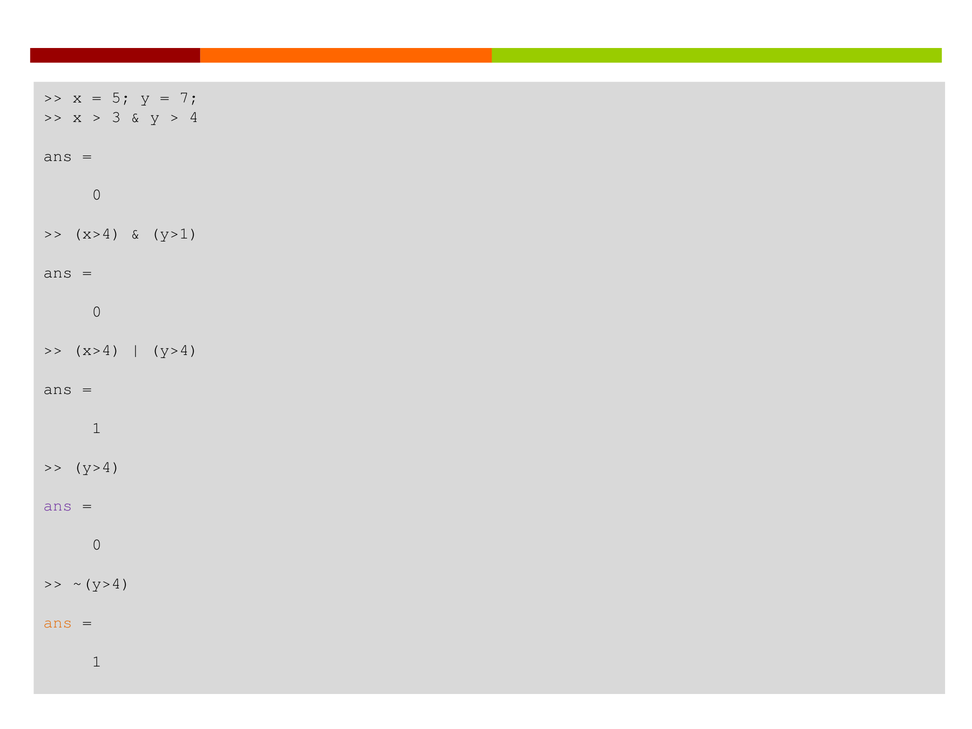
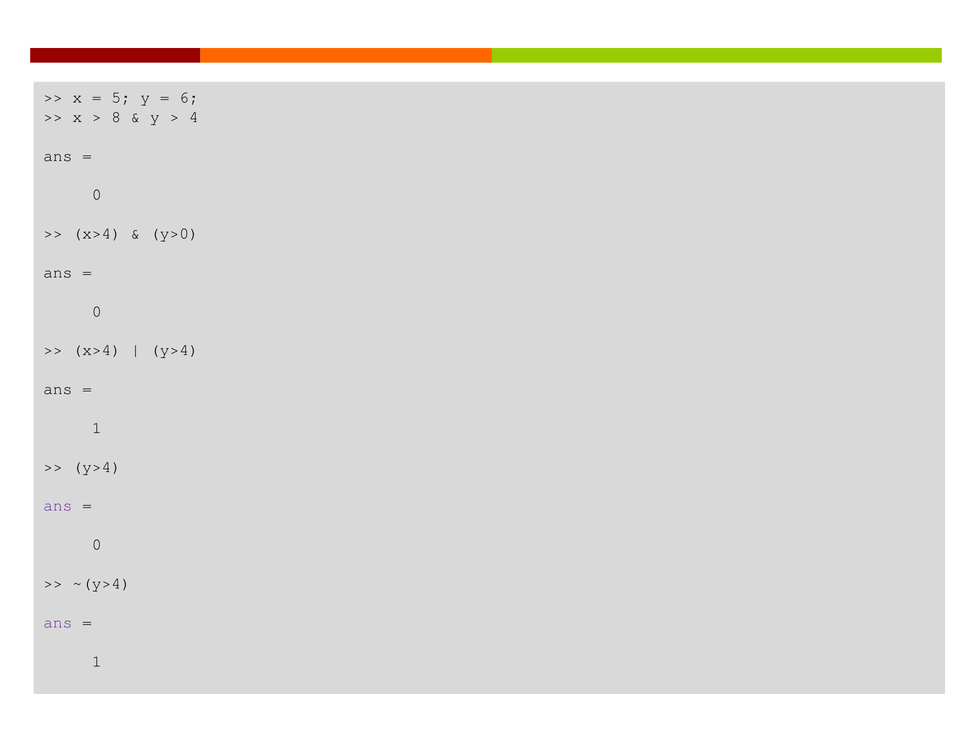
7: 7 -> 6
3: 3 -> 8
y>1: y>1 -> y>0
ans at (58, 622) colour: orange -> purple
